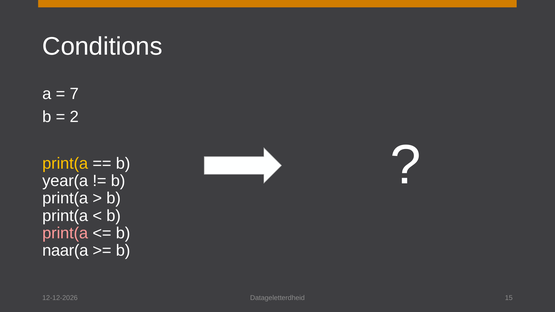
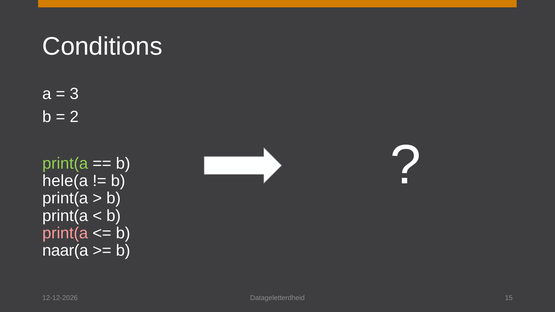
7: 7 -> 3
print(a at (65, 163) colour: yellow -> light green
year(a: year(a -> hele(a
